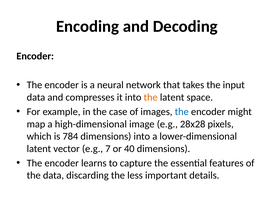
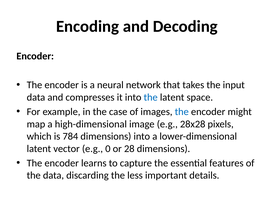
the at (151, 98) colour: orange -> blue
7: 7 -> 0
40: 40 -> 28
